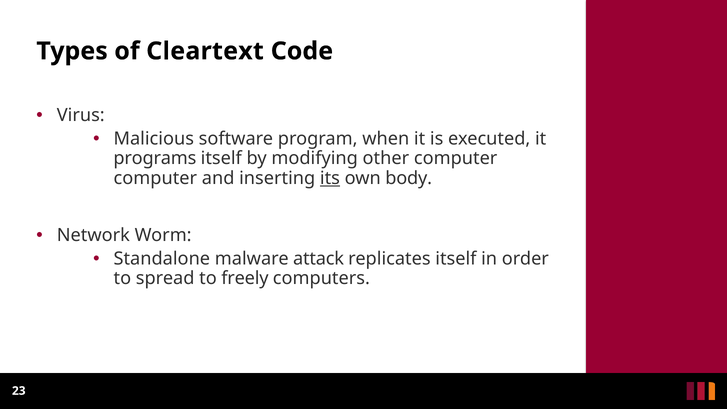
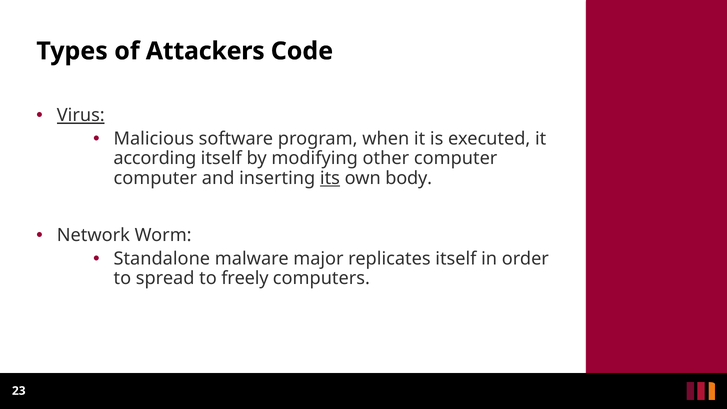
Cleartext: Cleartext -> Attackers
Virus underline: none -> present
programs: programs -> according
attack: attack -> major
